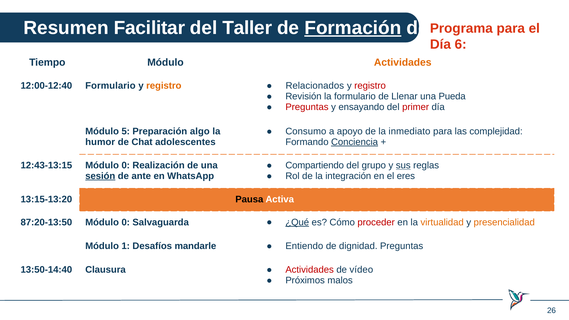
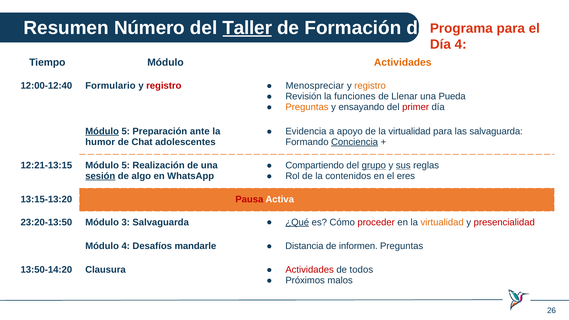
Facilitar: Facilitar -> Número
Taller underline: none -> present
Formación underline: present -> none
Día 6: 6 -> 4
registro at (164, 86) colour: orange -> red
Relacionados: Relacionados -> Menospreciar
registro at (370, 86) colour: red -> orange
la formulario: formulario -> funciones
Preguntas at (307, 107) colour: red -> orange
Consumo: Consumo -> Evidencia
de la inmediato: inmediato -> virtualidad
las complejidad: complejidad -> salvaguarda
Módulo at (102, 131) underline: none -> present
algo: algo -> ante
12:43-13:15: 12:43-13:15 -> 12:21-13:15
0 at (126, 165): 0 -> 5
grupo underline: none -> present
integración: integración -> contenidos
ante: ante -> algo
Pausa colour: black -> red
87:20-13:50: 87:20-13:50 -> 23:20-13:50
0 at (126, 222): 0 -> 3
presencialidad colour: orange -> red
Módulo 1: 1 -> 4
Entiendo: Entiendo -> Distancia
dignidad: dignidad -> informen
13:50-14:40: 13:50-14:40 -> 13:50-14:20
vídeo: vídeo -> todos
